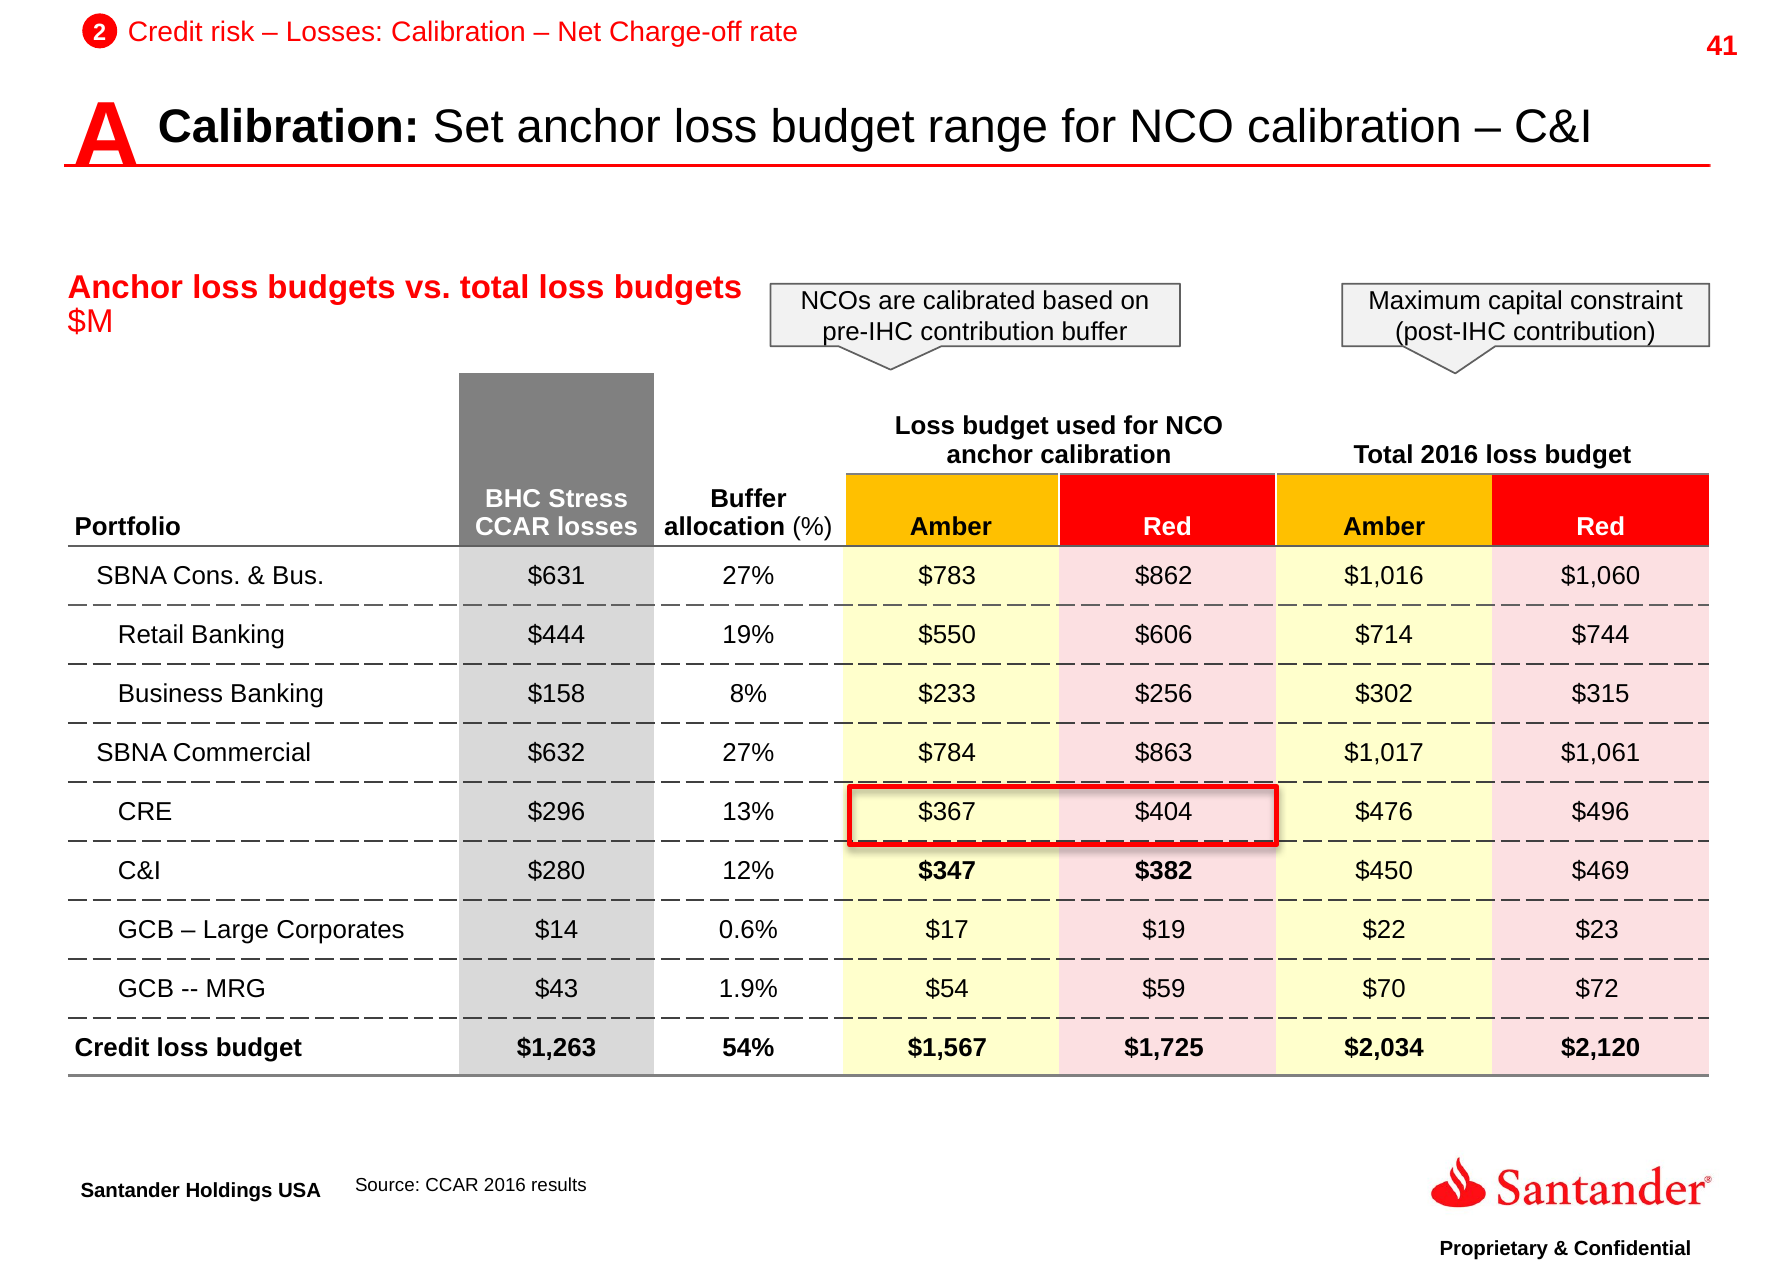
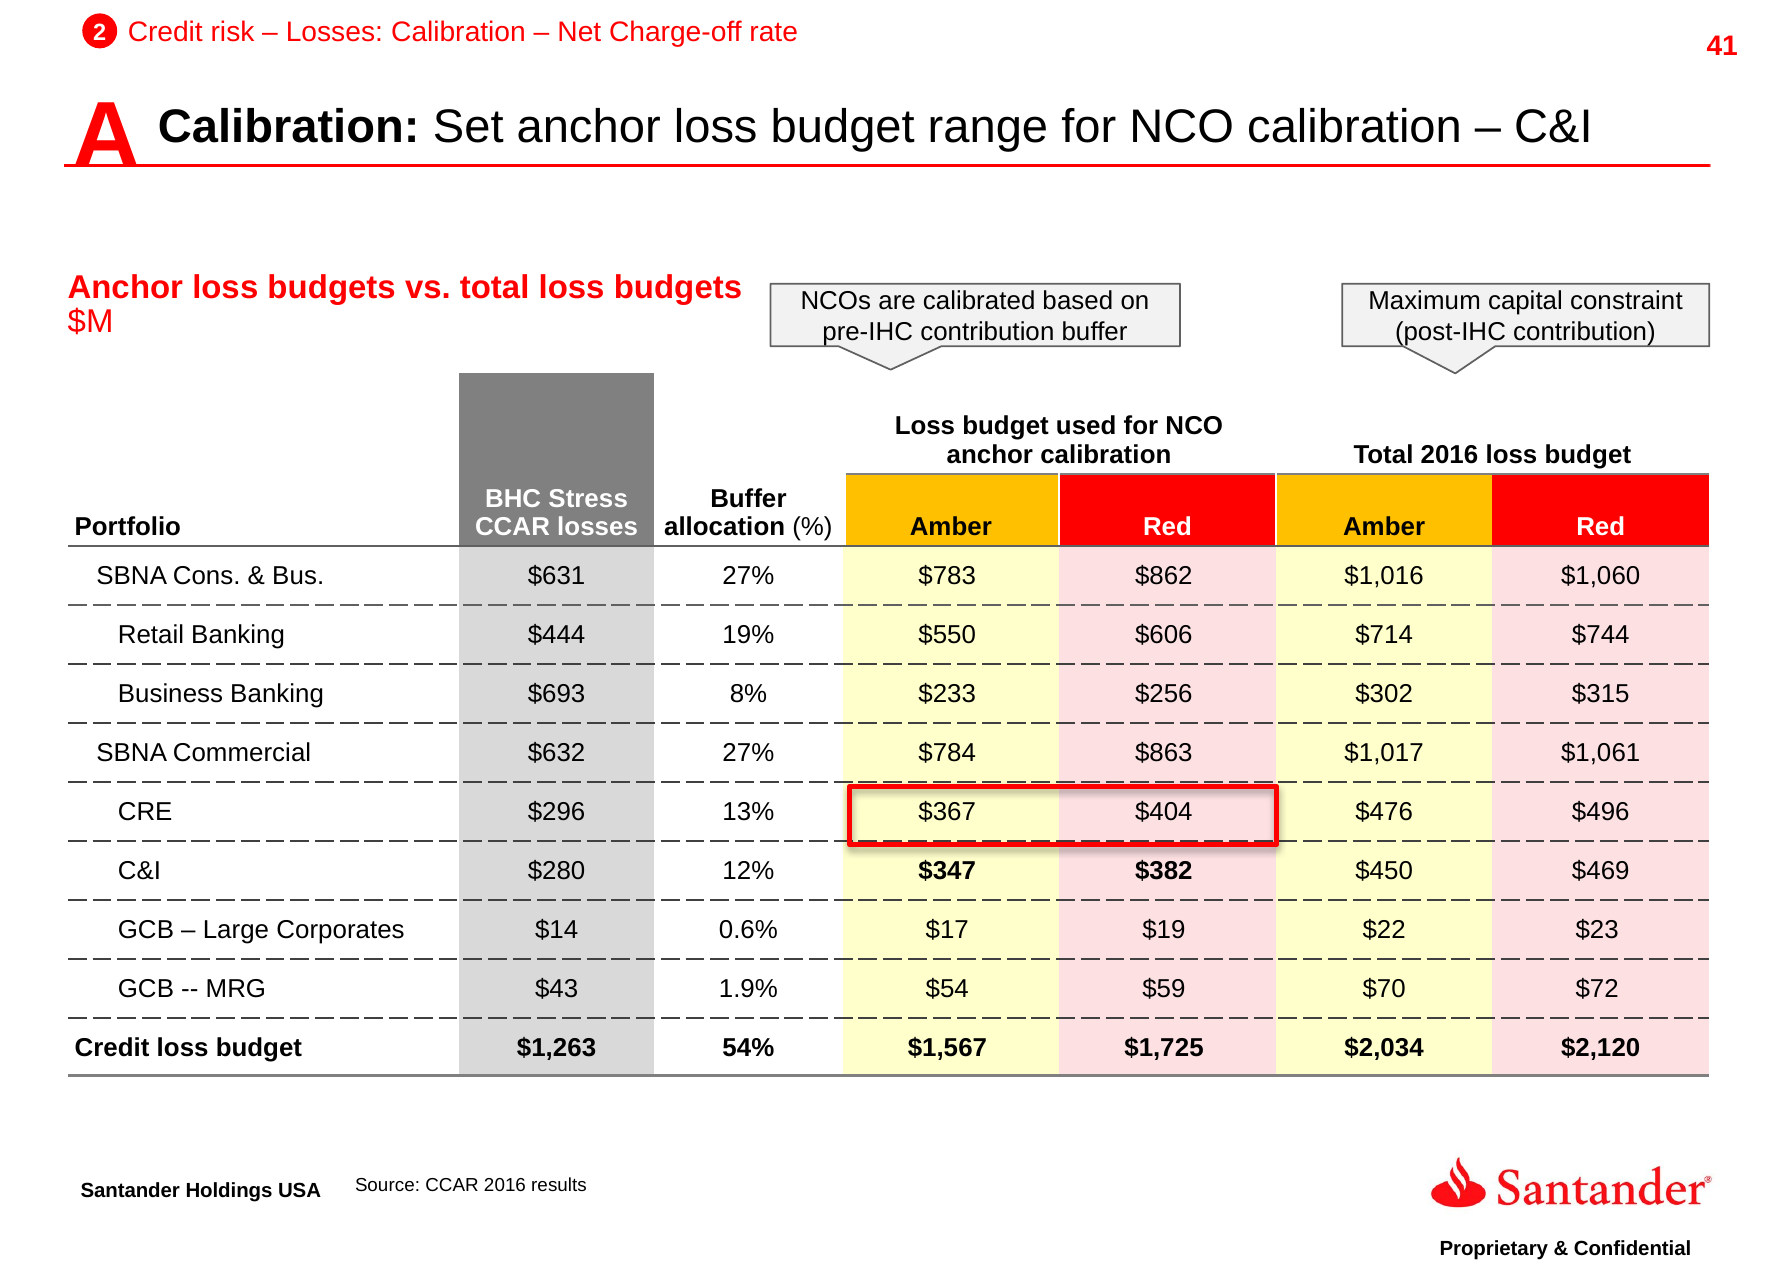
$158: $158 -> $693
